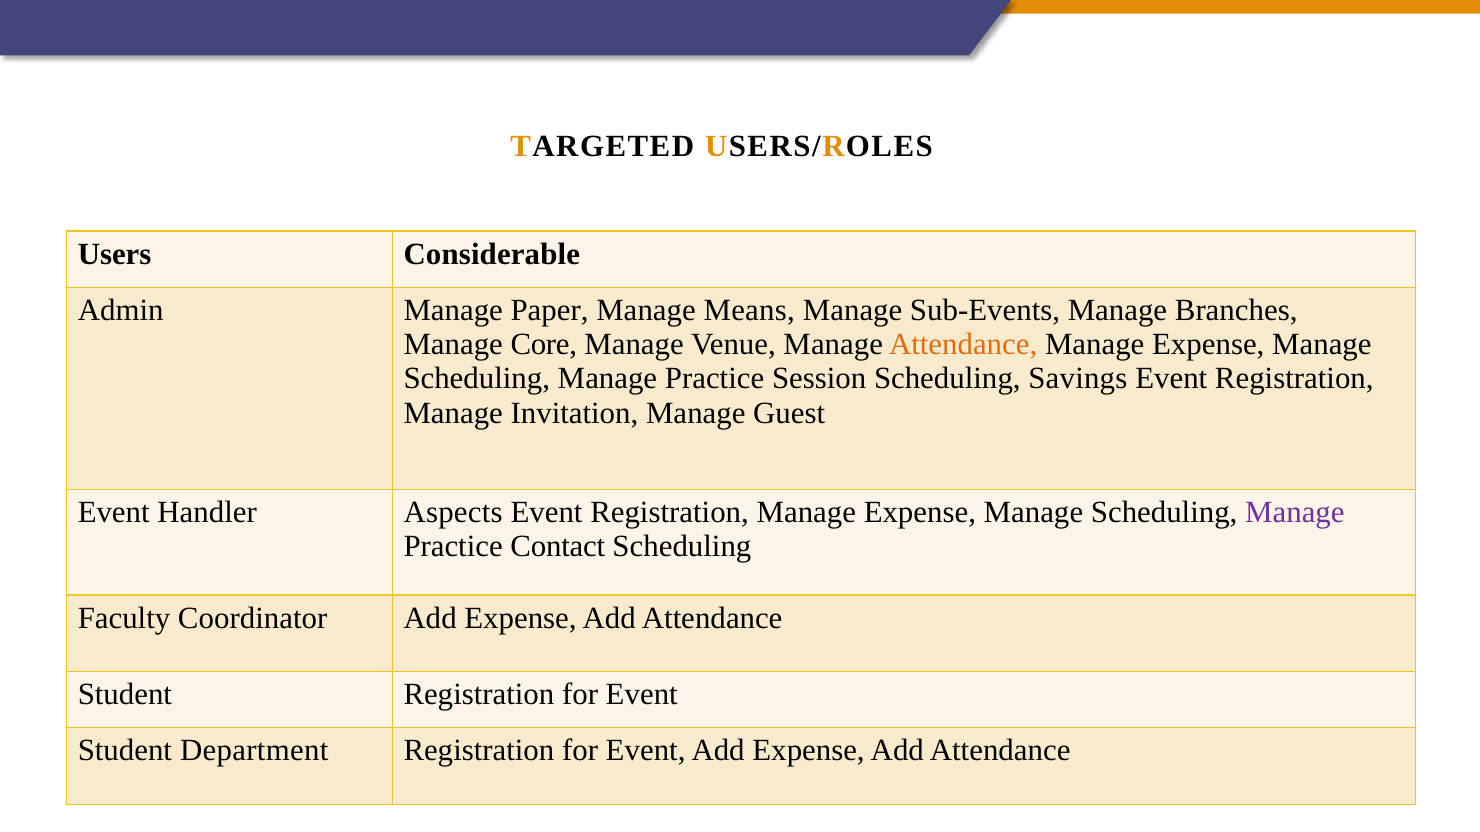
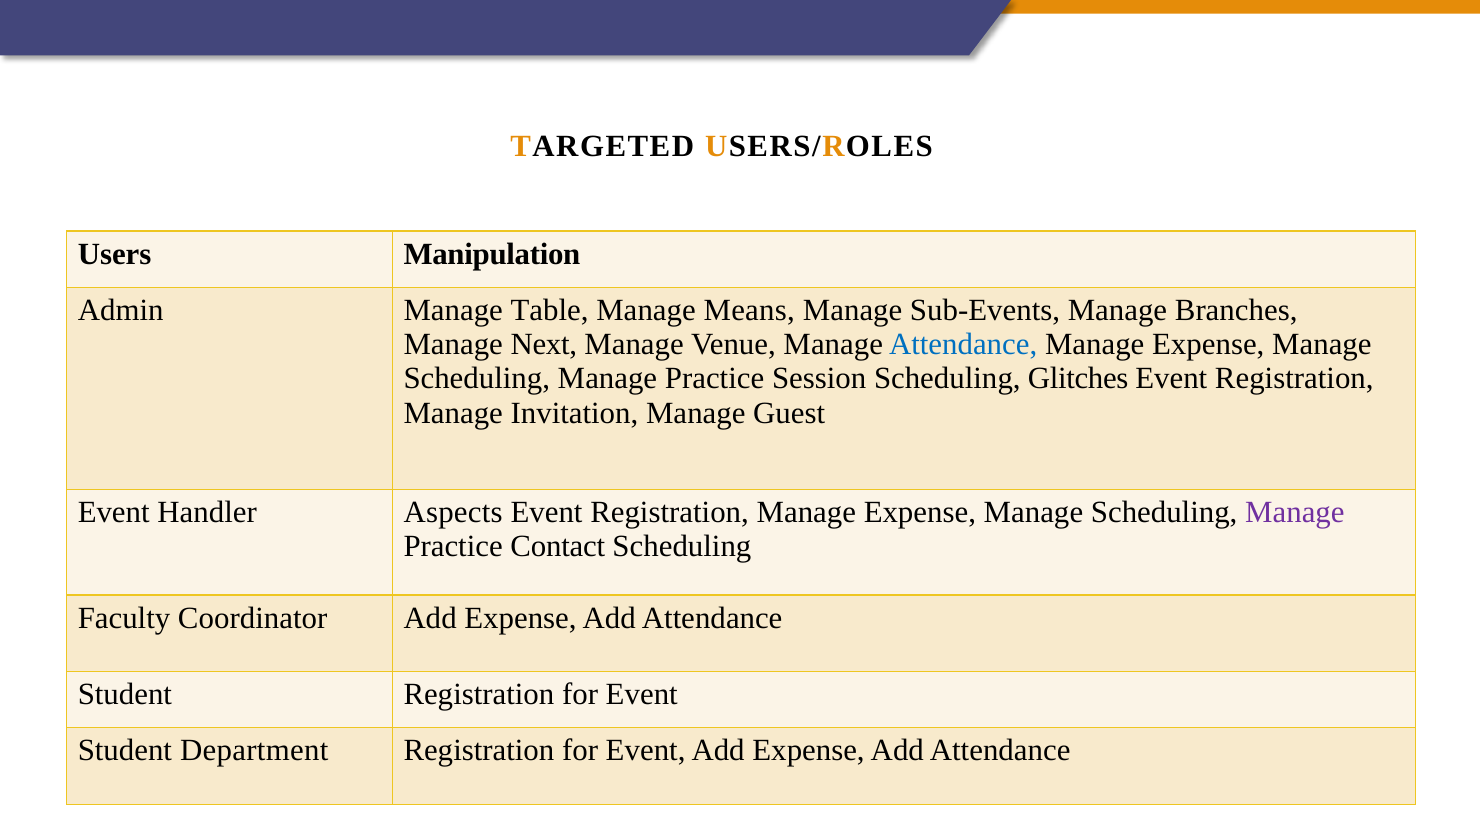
Considerable: Considerable -> Manipulation
Paper: Paper -> Table
Core: Core -> Next
Attendance at (963, 345) colour: orange -> blue
Savings: Savings -> Glitches
